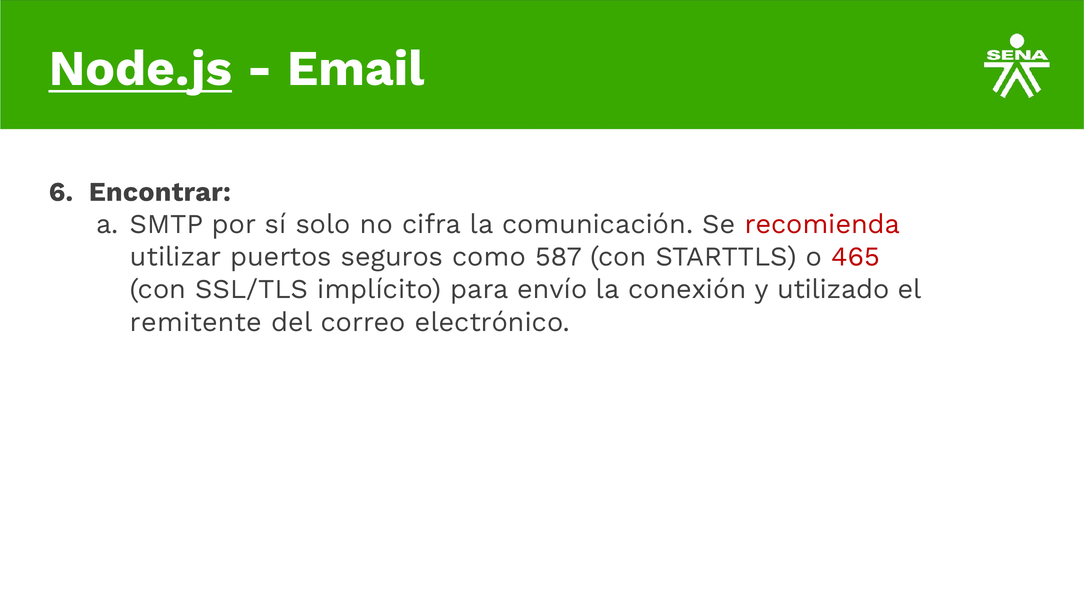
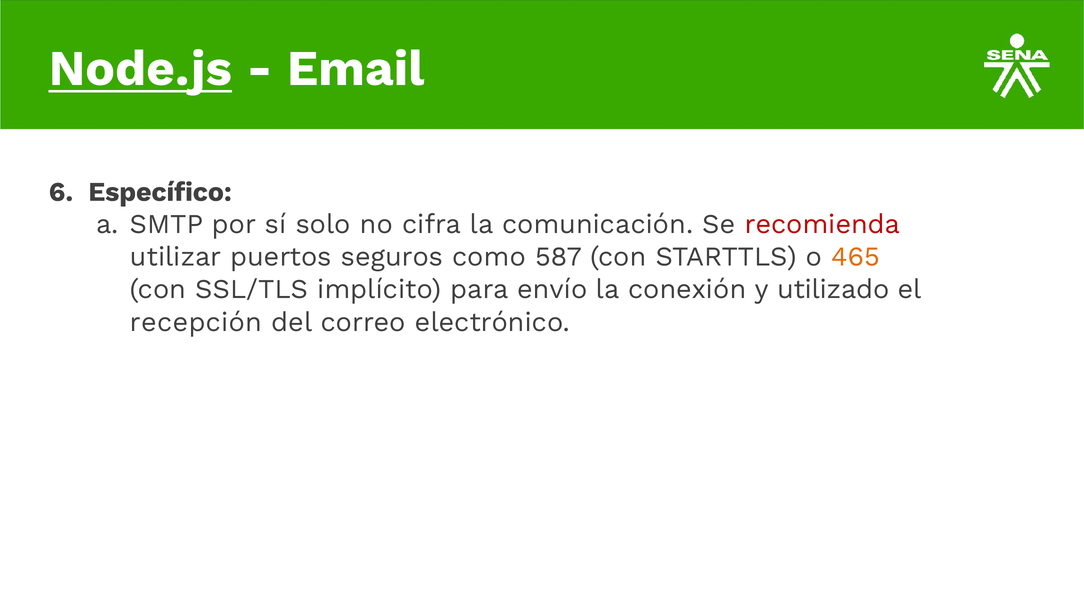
Encontrar: Encontrar -> Específico
465 colour: red -> orange
remitente: remitente -> recepción
